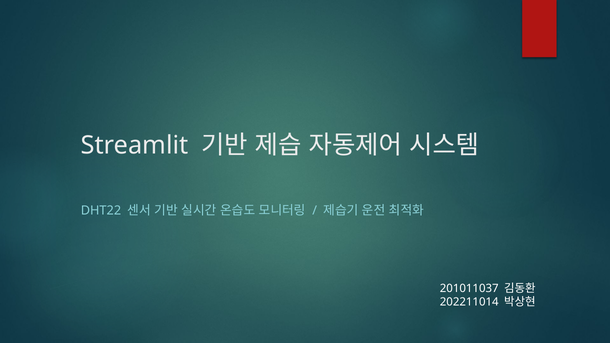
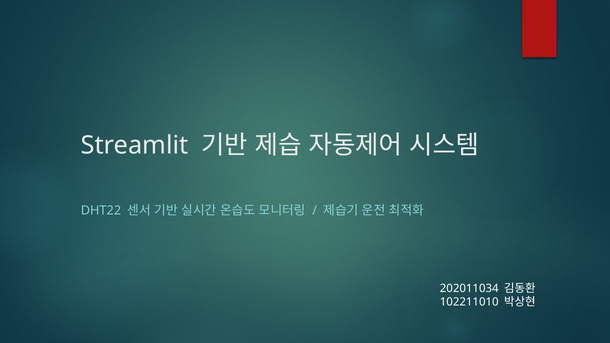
201011037: 201011037 -> 202011034
202211014: 202211014 -> 102211010
